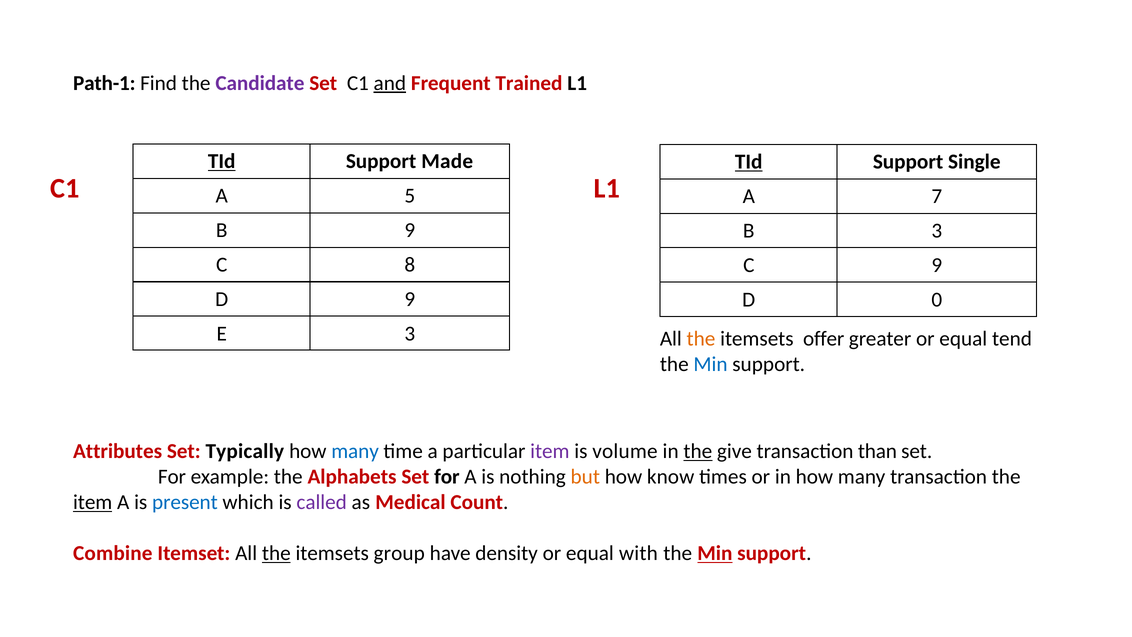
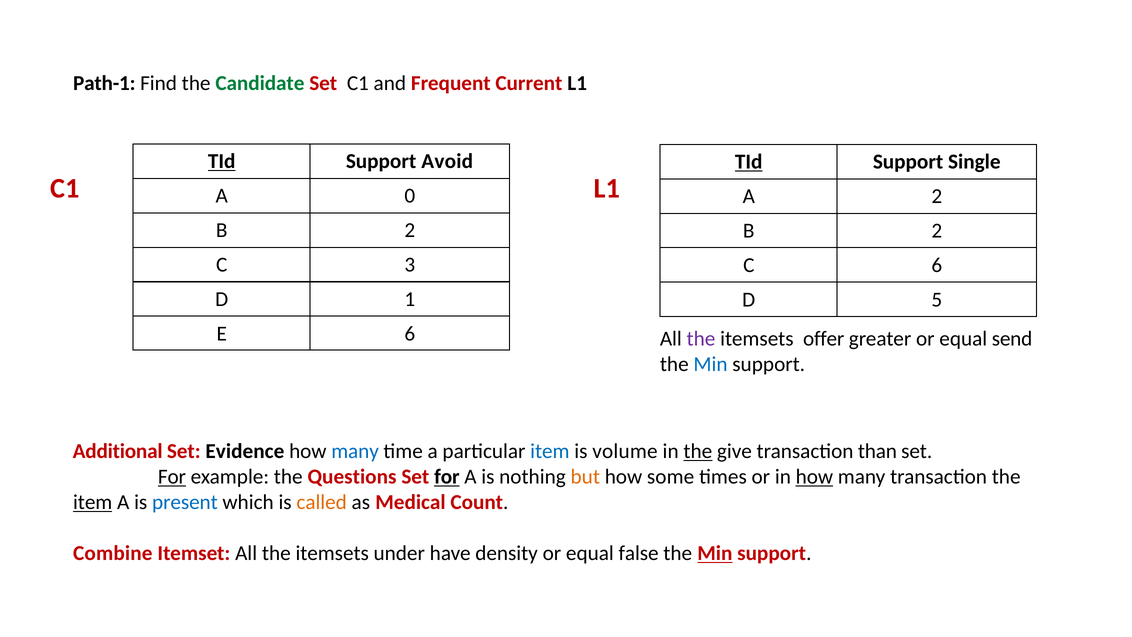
Candidate colour: purple -> green
and underline: present -> none
Trained: Trained -> Current
Made: Made -> Avoid
5: 5 -> 0
A 7: 7 -> 2
9 at (410, 230): 9 -> 2
3 at (937, 231): 3 -> 2
8: 8 -> 3
C 9: 9 -> 6
D 9: 9 -> 1
0: 0 -> 5
E 3: 3 -> 6
the at (701, 339) colour: orange -> purple
tend: tend -> send
Attributes: Attributes -> Additional
Typically: Typically -> Evidence
item at (550, 451) colour: purple -> blue
For at (172, 477) underline: none -> present
Alphabets: Alphabets -> Questions
for at (447, 477) underline: none -> present
know: know -> some
how at (814, 477) underline: none -> present
called colour: purple -> orange
the at (276, 553) underline: present -> none
group: group -> under
with: with -> false
